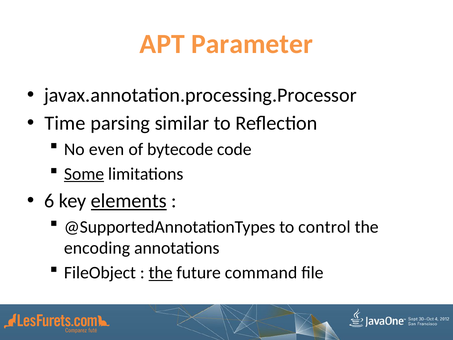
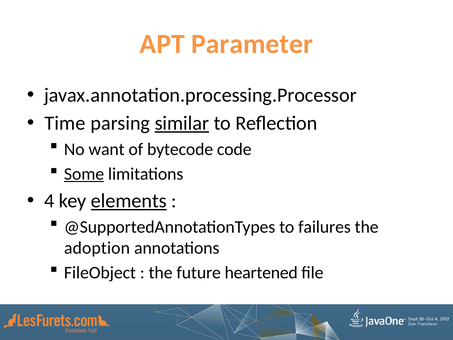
similar underline: none -> present
even: even -> want
6: 6 -> 4
control: control -> failures
encoding: encoding -> adoption
the at (161, 273) underline: present -> none
command: command -> heartened
